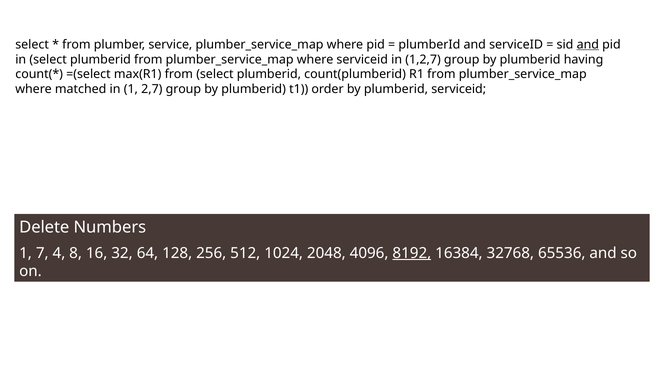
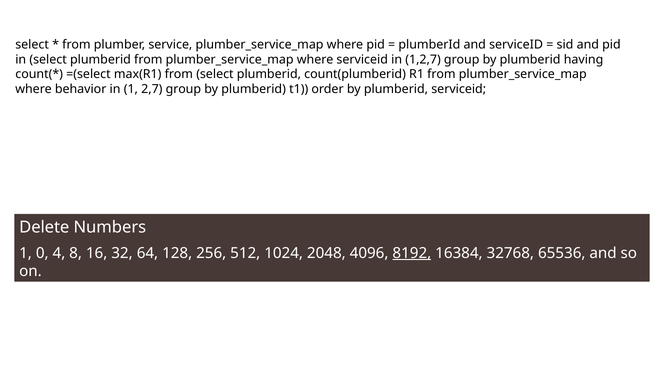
and at (588, 45) underline: present -> none
matched: matched -> behavior
7: 7 -> 0
